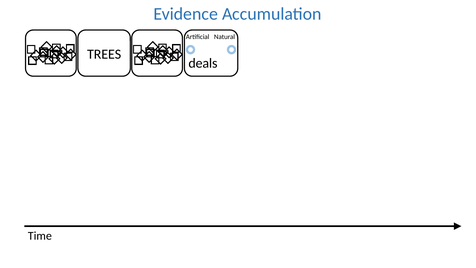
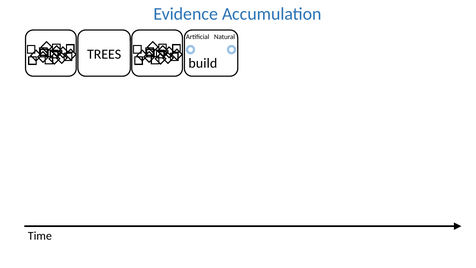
deals: deals -> build
